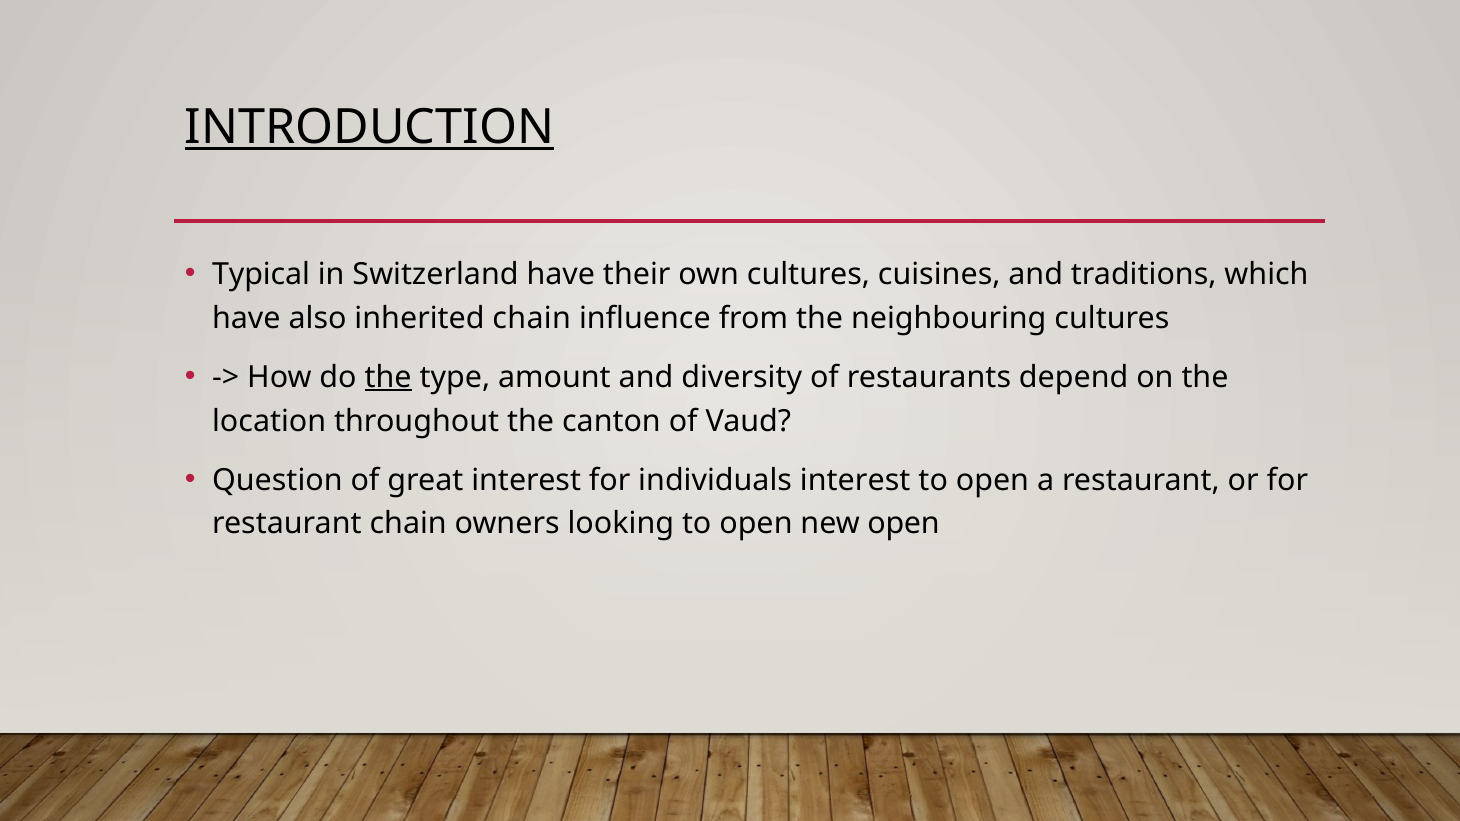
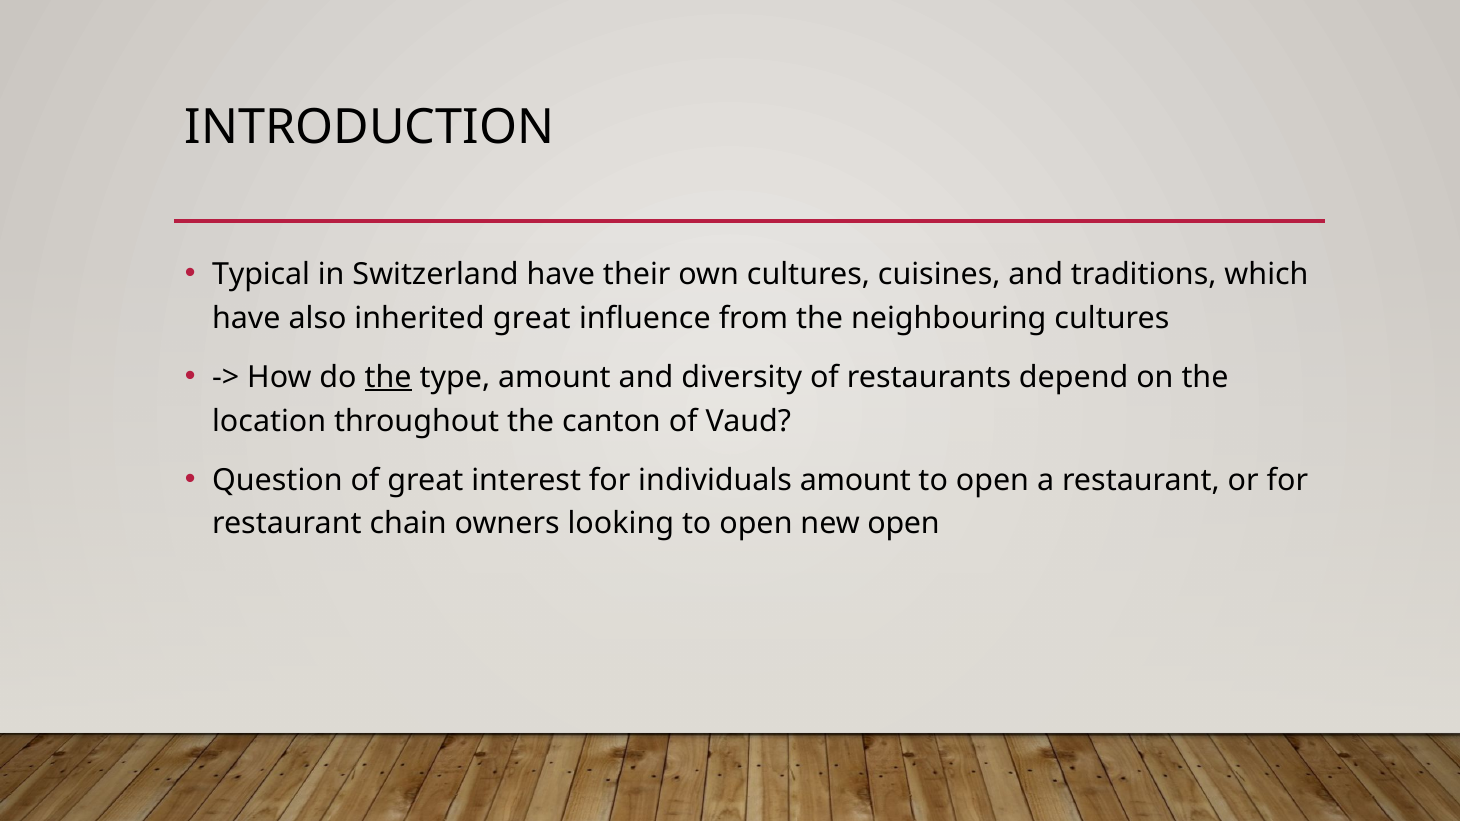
INTRODUCTION underline: present -> none
inherited chain: chain -> great
individuals interest: interest -> amount
